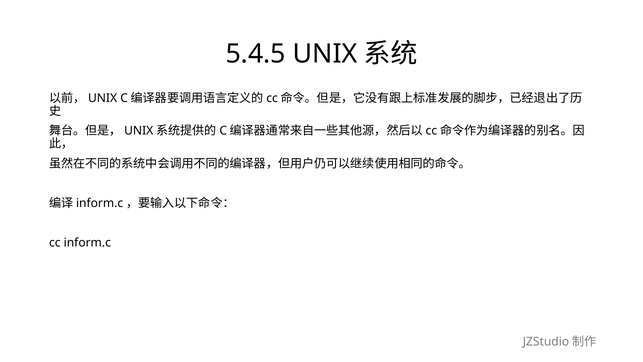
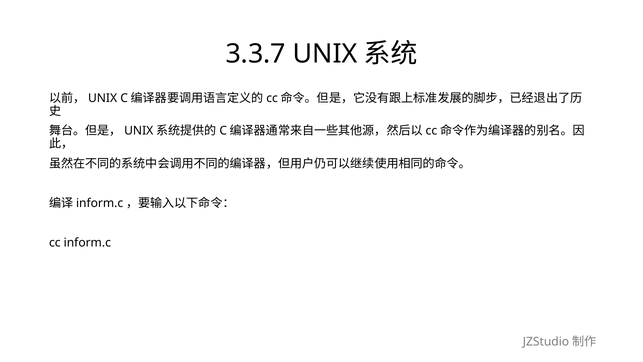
5.4.5: 5.4.5 -> 3.3.7
